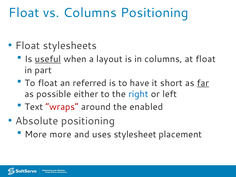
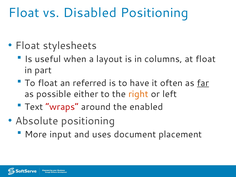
vs Columns: Columns -> Disabled
useful underline: present -> none
short: short -> often
right colour: blue -> orange
More more: more -> input
stylesheet: stylesheet -> document
